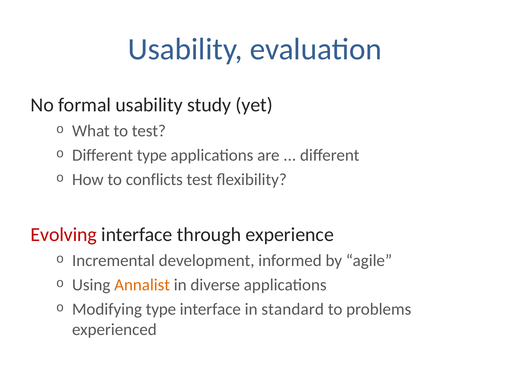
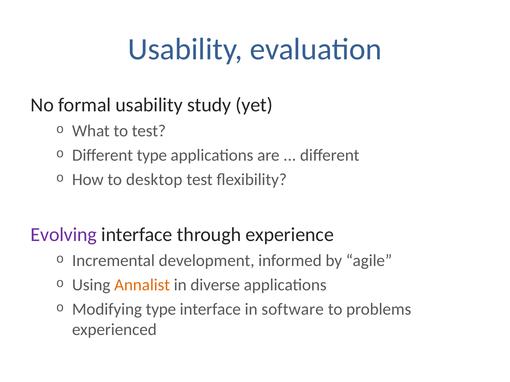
conflicts: conflicts -> desktop
Evolving colour: red -> purple
standard: standard -> software
